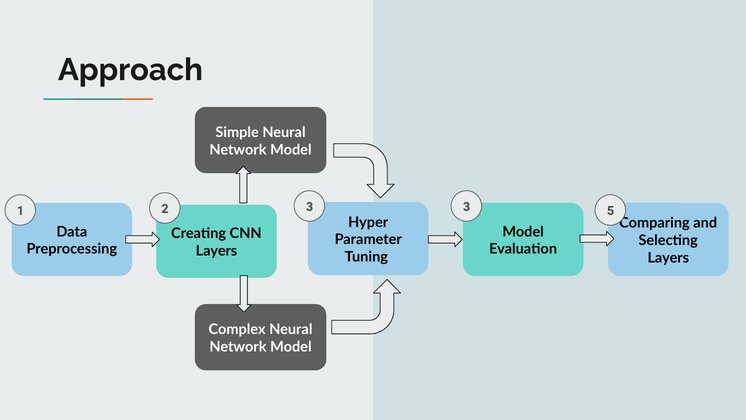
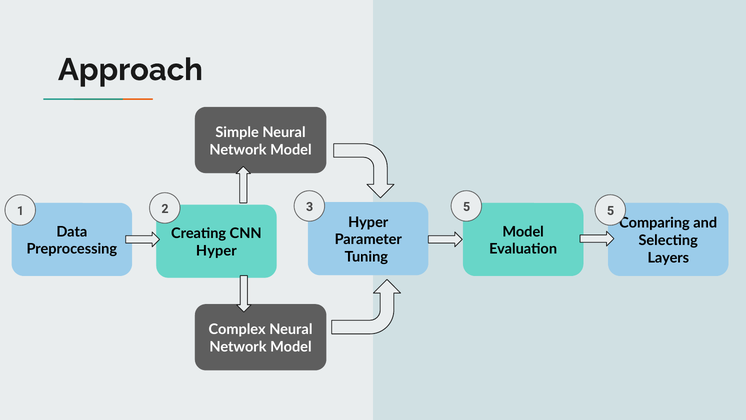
3 3: 3 -> 5
Layers at (216, 251): Layers -> Hyper
